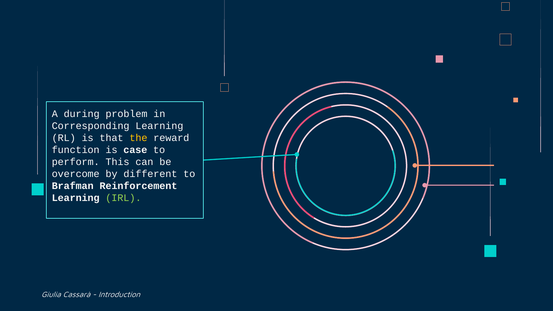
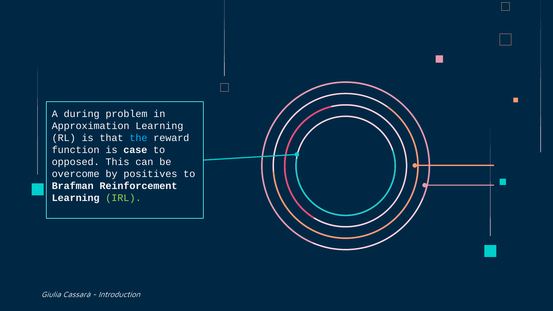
Corresponding: Corresponding -> Approximation
the colour: yellow -> light blue
perform: perform -> opposed
different: different -> positives
